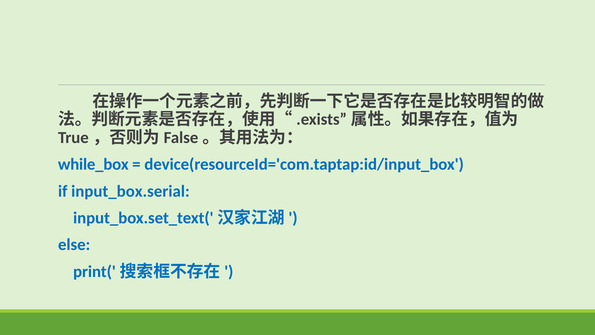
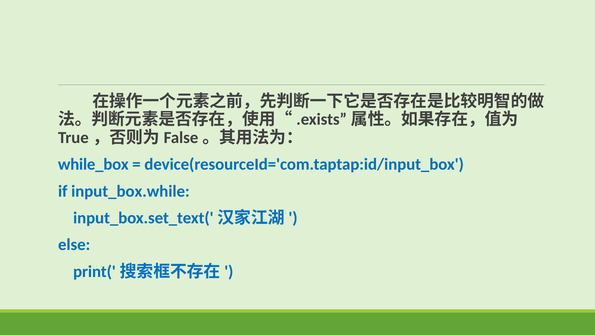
input_box.serial: input_box.serial -> input_box.while
